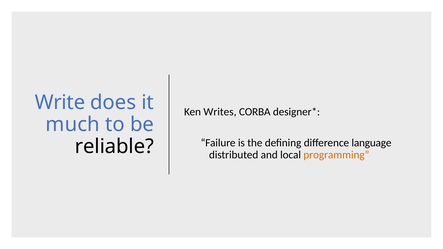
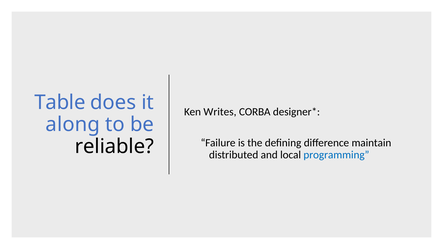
Write: Write -> Table
much: much -> along
language: language -> maintain
programming colour: orange -> blue
